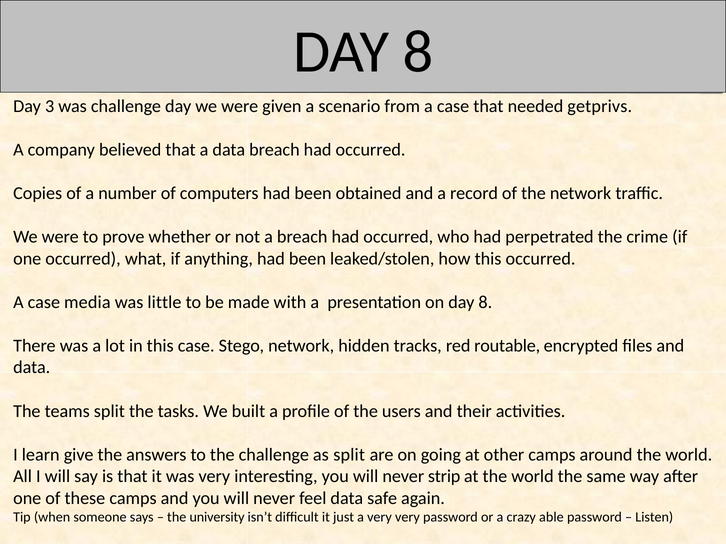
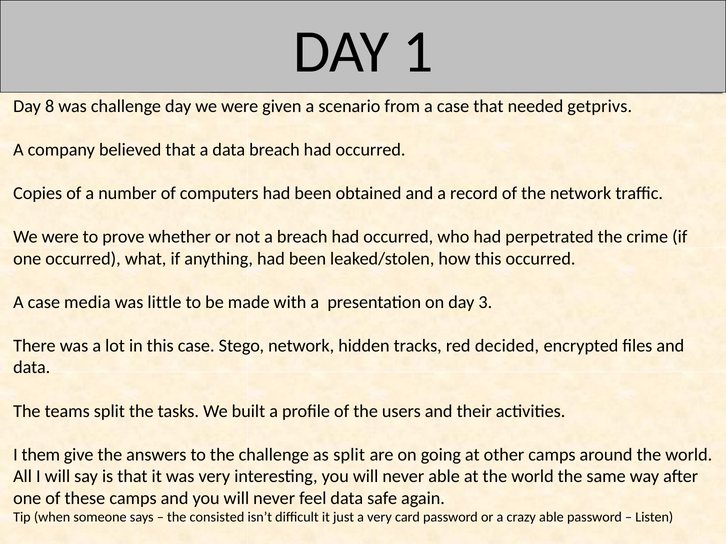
8 at (418, 52): 8 -> 1
3: 3 -> 8
on day 8: 8 -> 3
routable: routable -> decided
learn: learn -> them
never strip: strip -> able
university: university -> consisted
very very: very -> card
